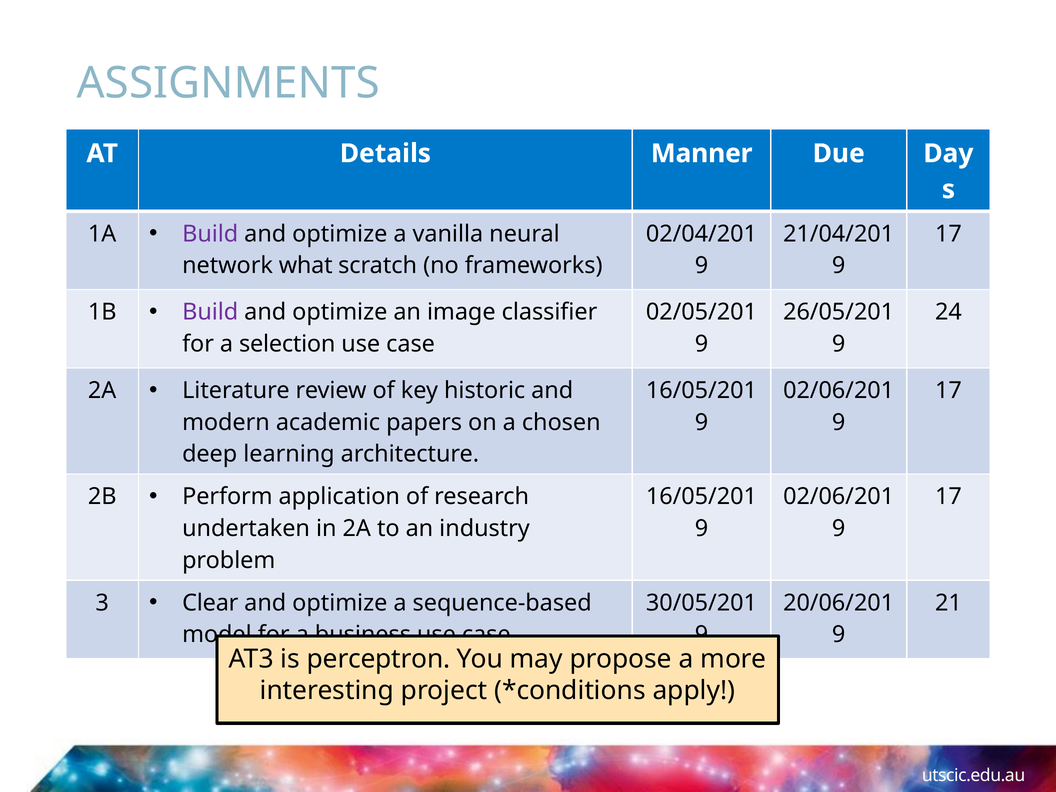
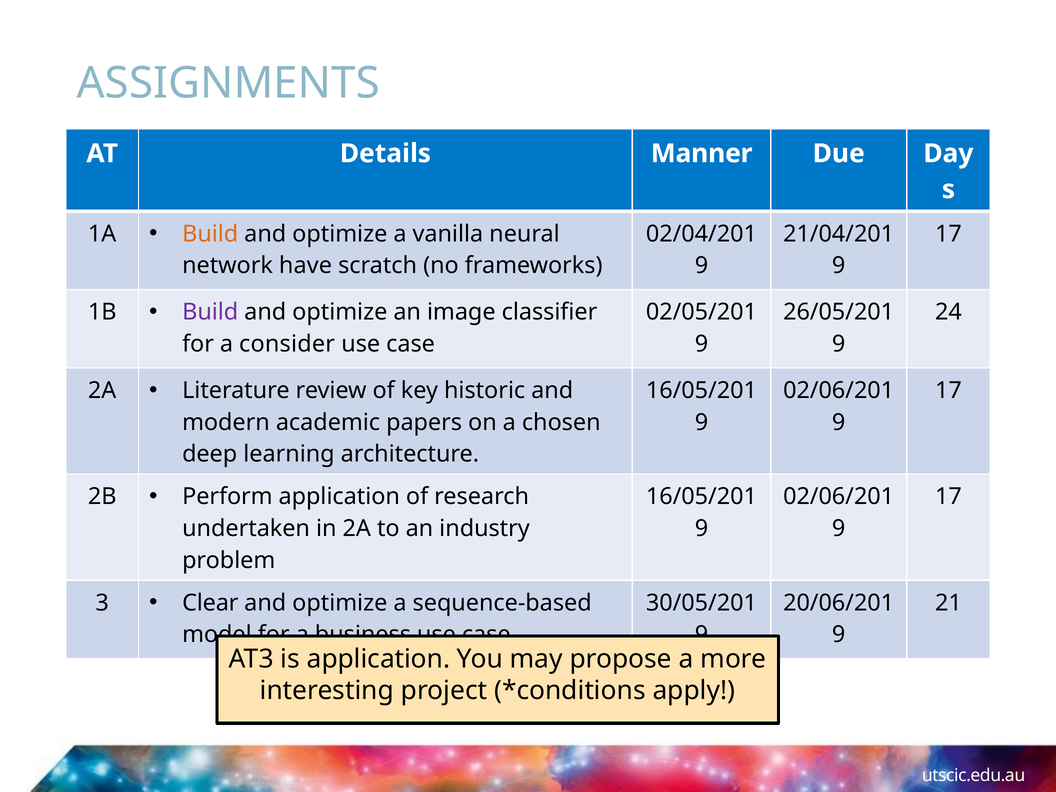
Build at (210, 234) colour: purple -> orange
what: what -> have
selection: selection -> consider
is perceptron: perceptron -> application
